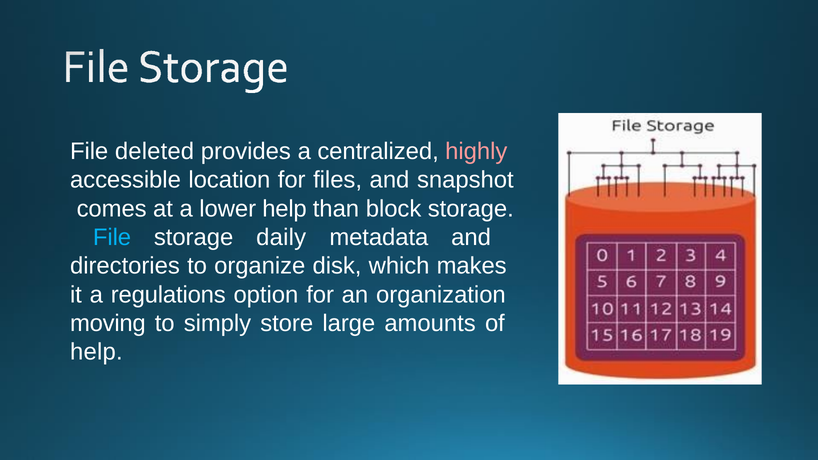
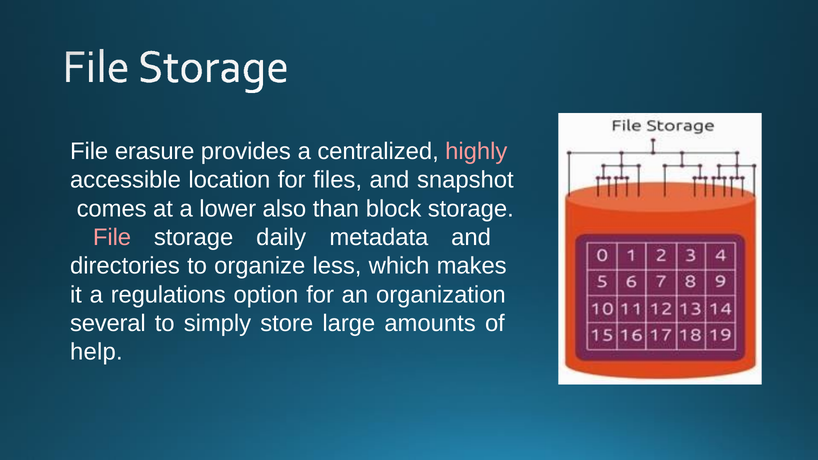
deleted: deleted -> erasure
lower help: help -> also
File at (112, 237) colour: light blue -> pink
disk: disk -> less
moving: moving -> several
